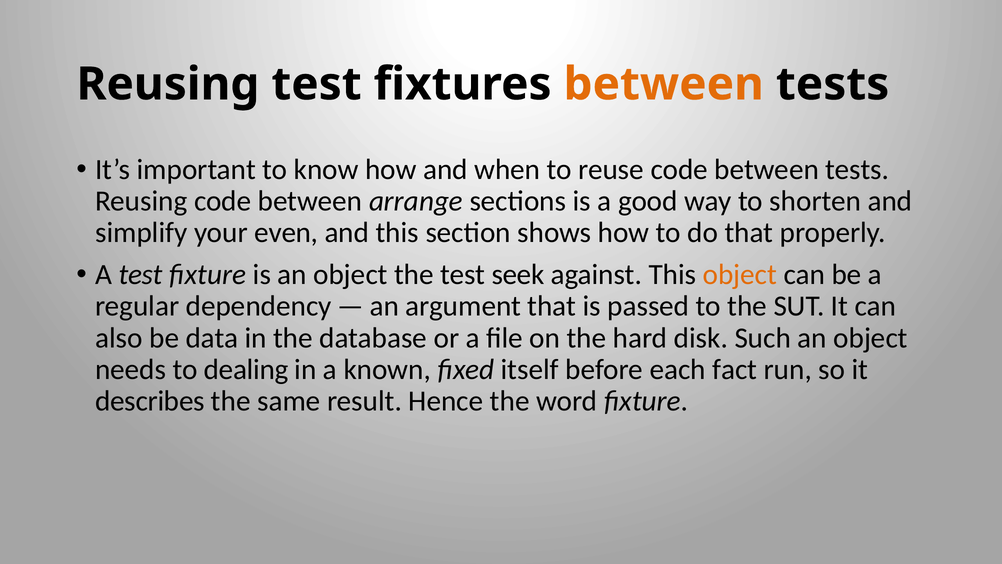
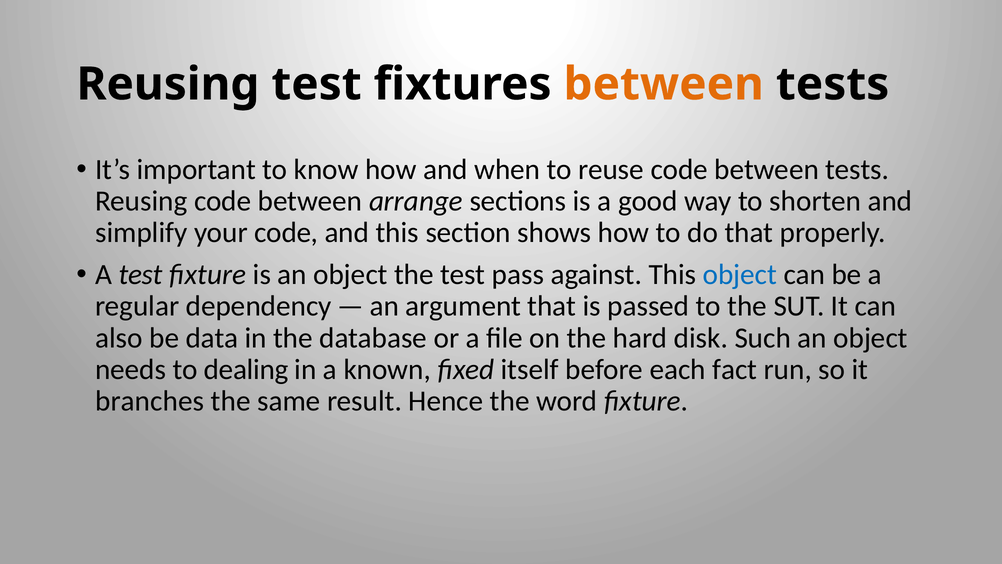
your even: even -> code
seek: seek -> pass
object at (740, 275) colour: orange -> blue
describes: describes -> branches
